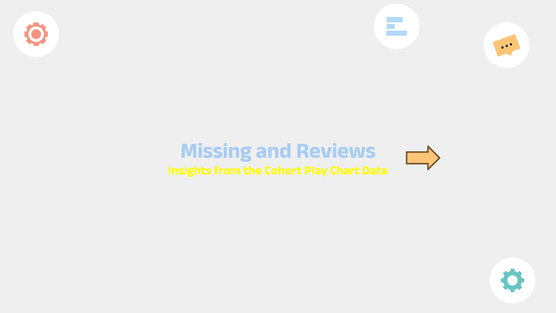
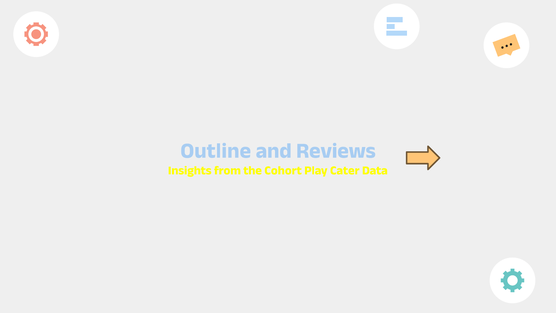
Missing: Missing -> Outline
Chart: Chart -> Cater
